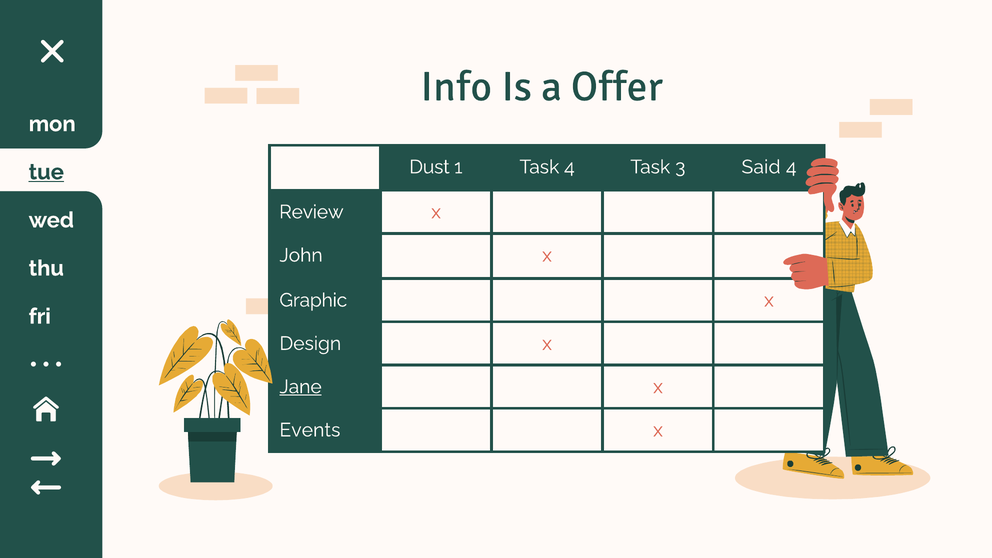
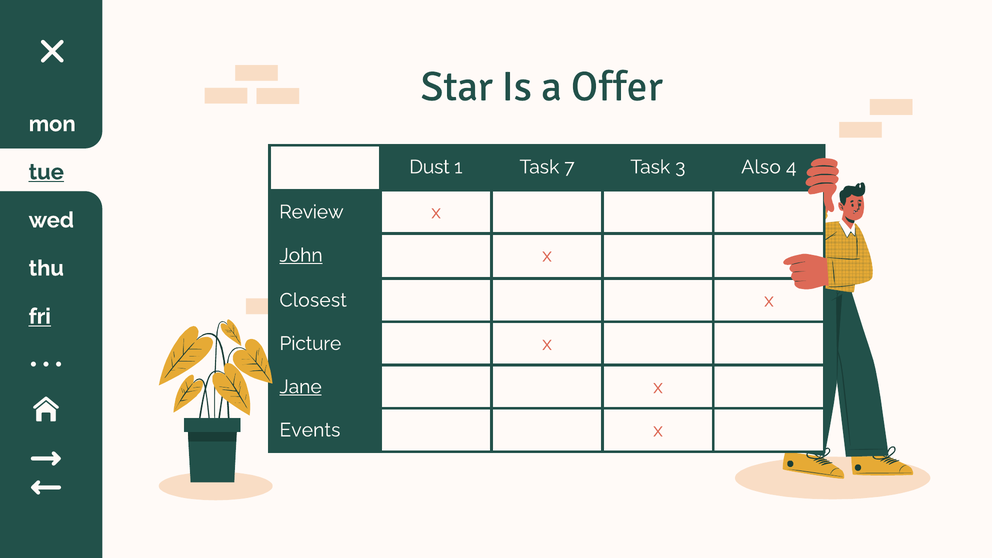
Info: Info -> Star
Task 4: 4 -> 7
Said: Said -> Also
John underline: none -> present
Graphic: Graphic -> Closest
fri underline: none -> present
Design: Design -> Picture
